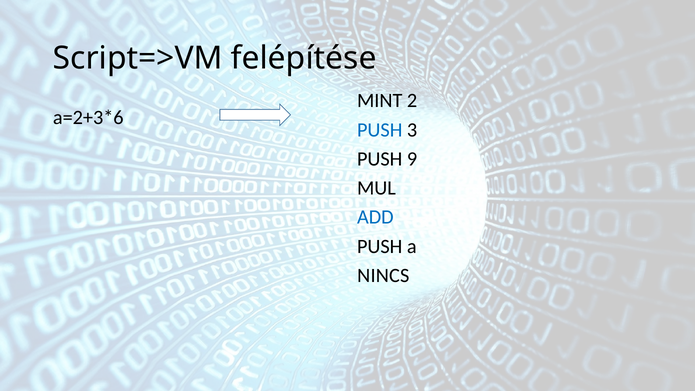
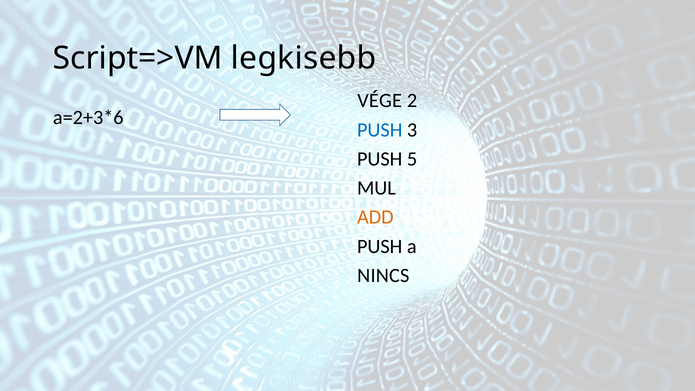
felépítése: felépítése -> legkisebb
MINT: MINT -> VÉGE
9: 9 -> 5
ADD colour: blue -> orange
